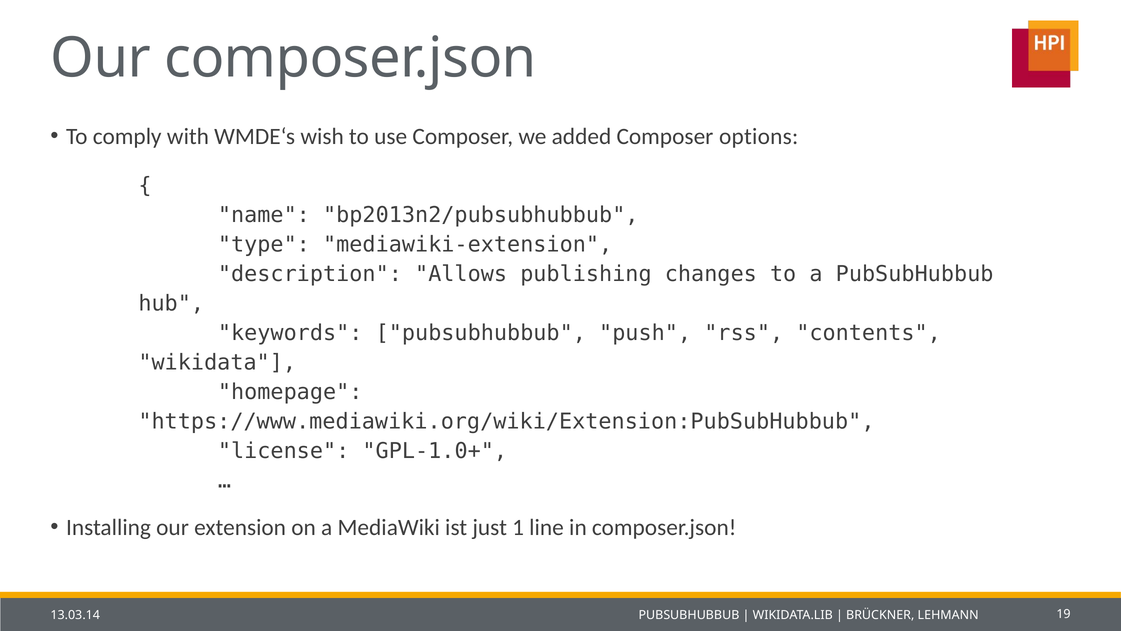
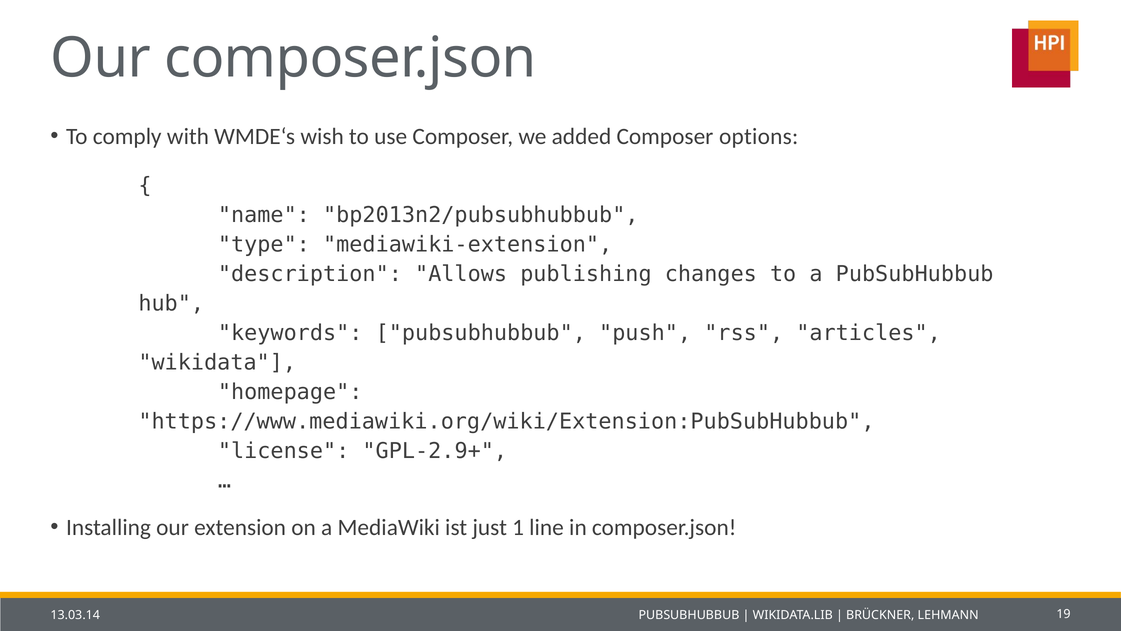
contents: contents -> articles
GPL-1.0+: GPL-1.0+ -> GPL-2.9+
